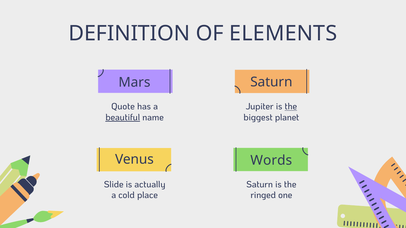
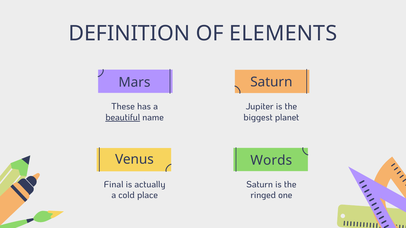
Quote: Quote -> These
the at (291, 107) underline: present -> none
Slide: Slide -> Final
